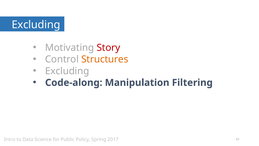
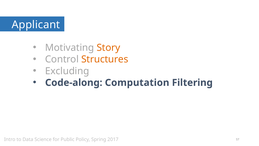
Excluding at (36, 25): Excluding -> Applicant
Story colour: red -> orange
Manipulation: Manipulation -> Computation
